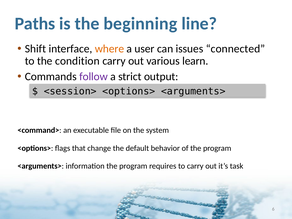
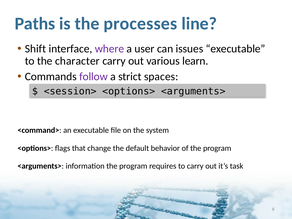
beginning: beginning -> processes
where colour: orange -> purple
issues connected: connected -> executable
condition: condition -> character
output: output -> spaces
